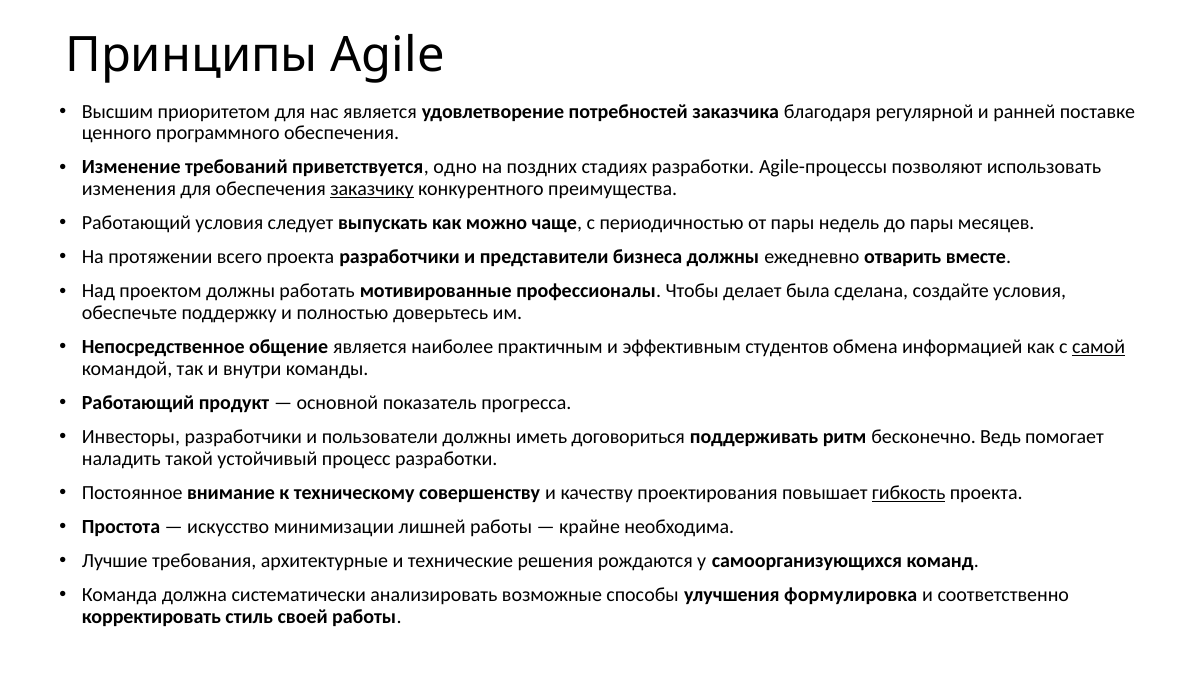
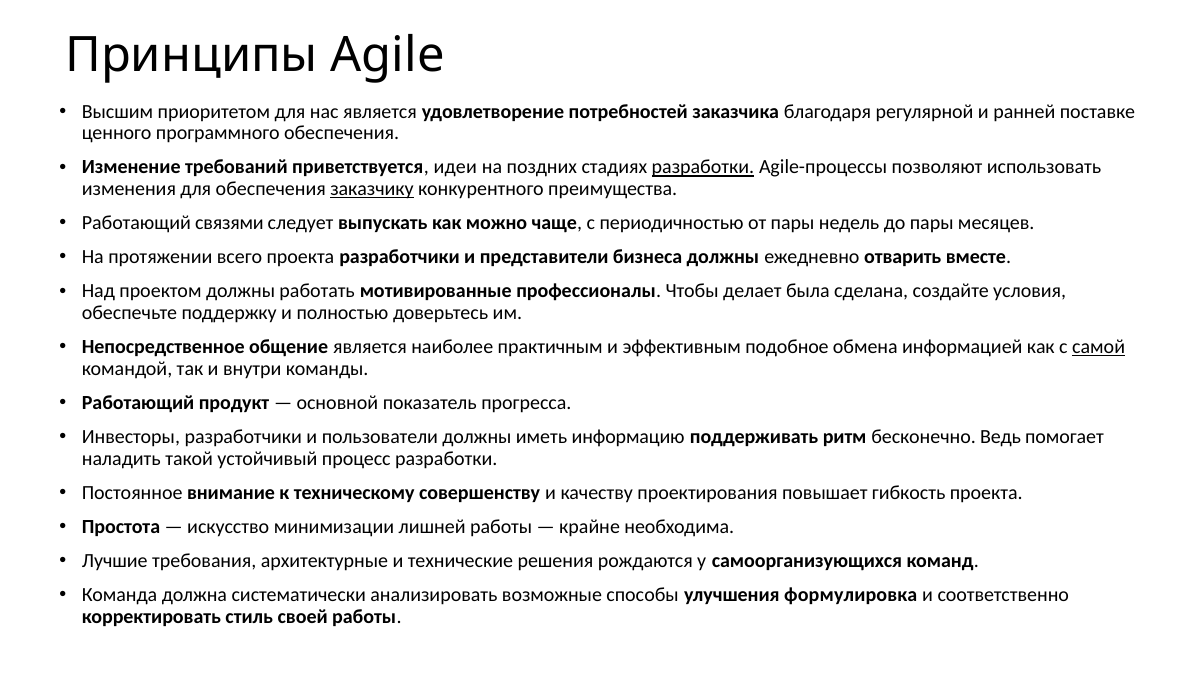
одно: одно -> идеи
разработки at (703, 167) underline: none -> present
Работающий условия: условия -> связями
студентов: студентов -> подобное
договориться: договориться -> информацию
гибкость underline: present -> none
